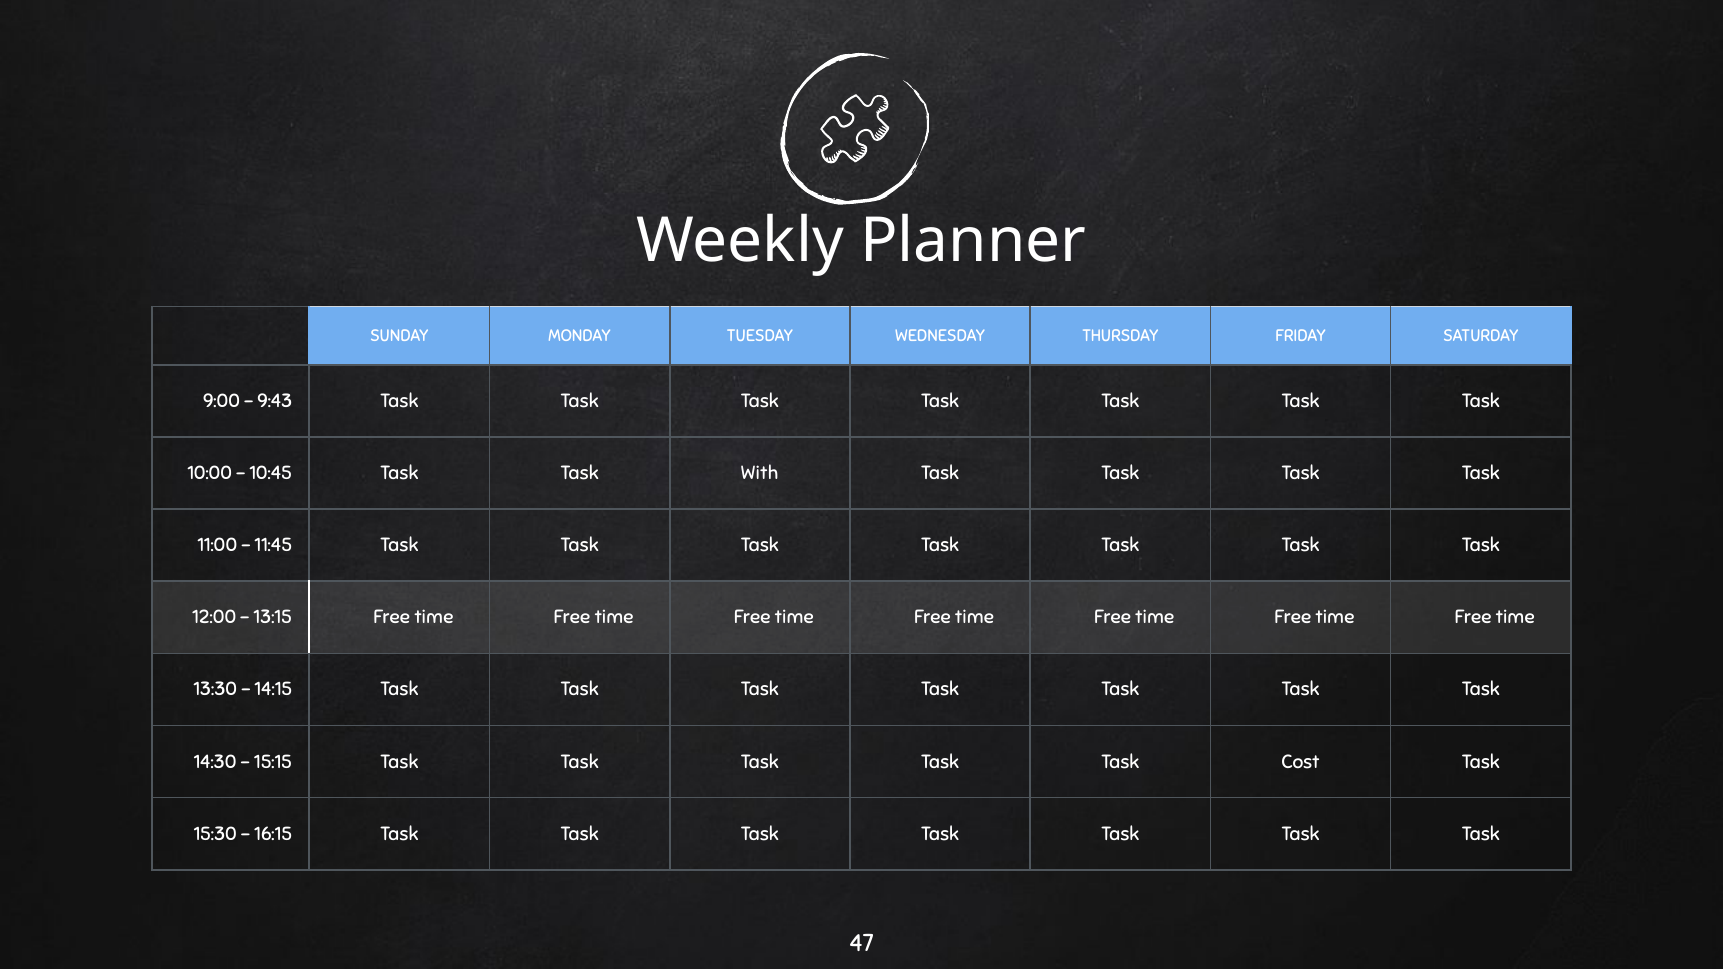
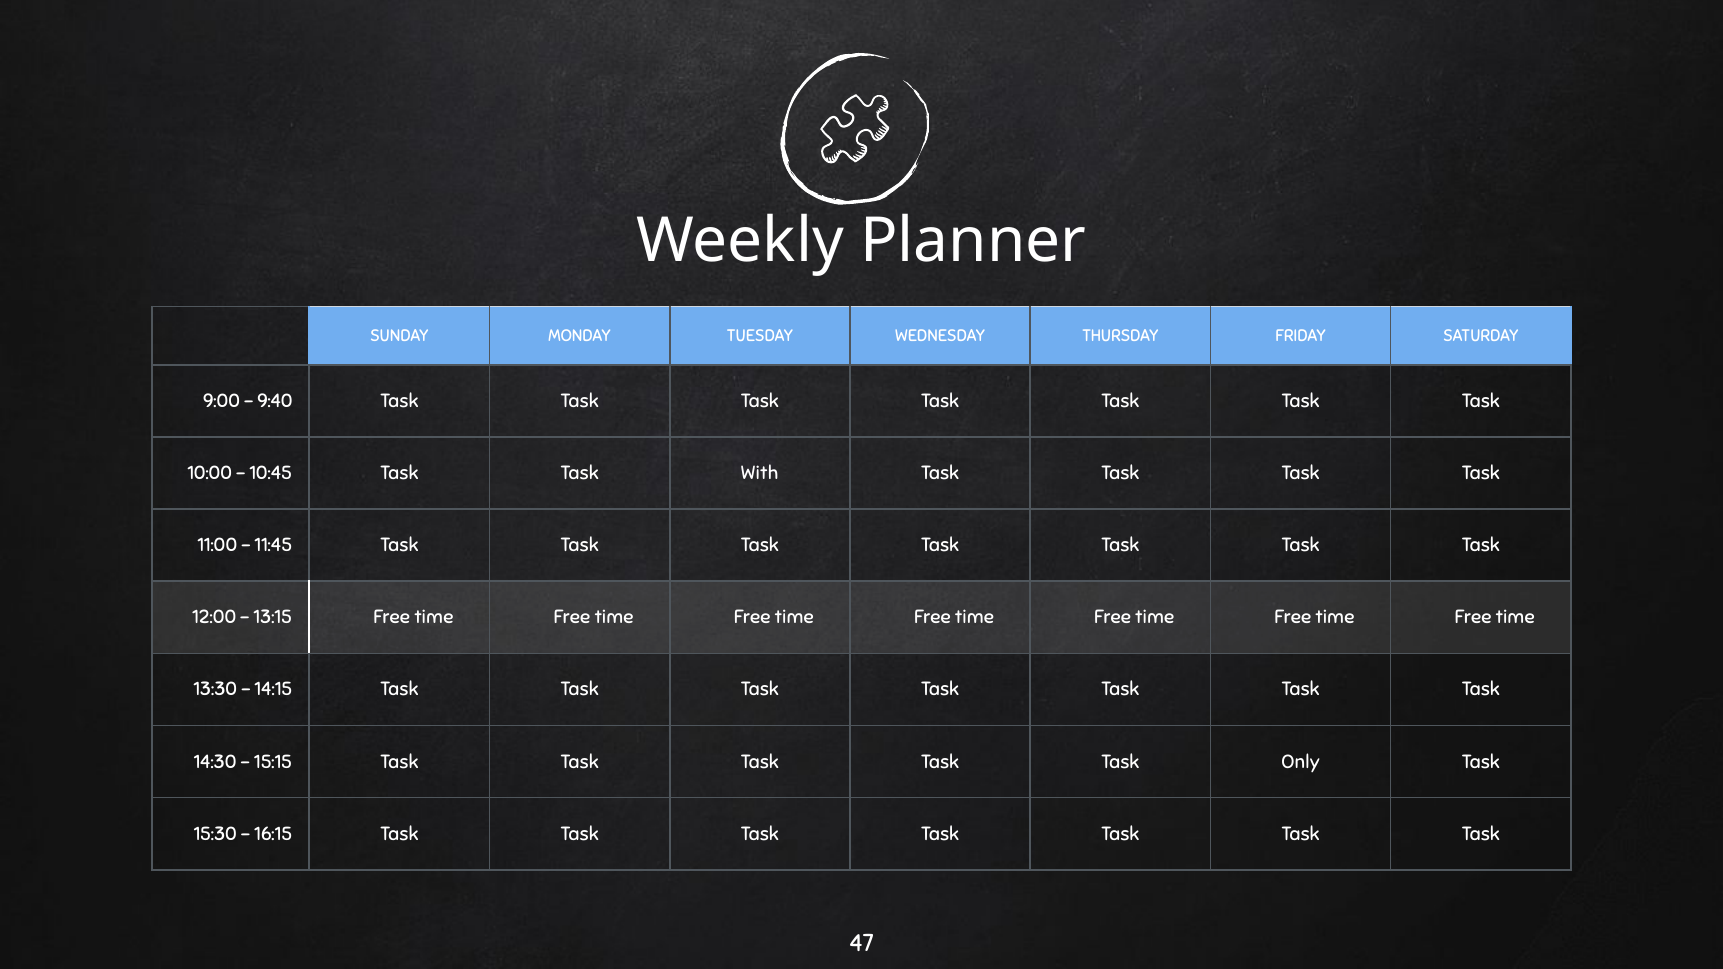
9:43: 9:43 -> 9:40
Cost: Cost -> Only
